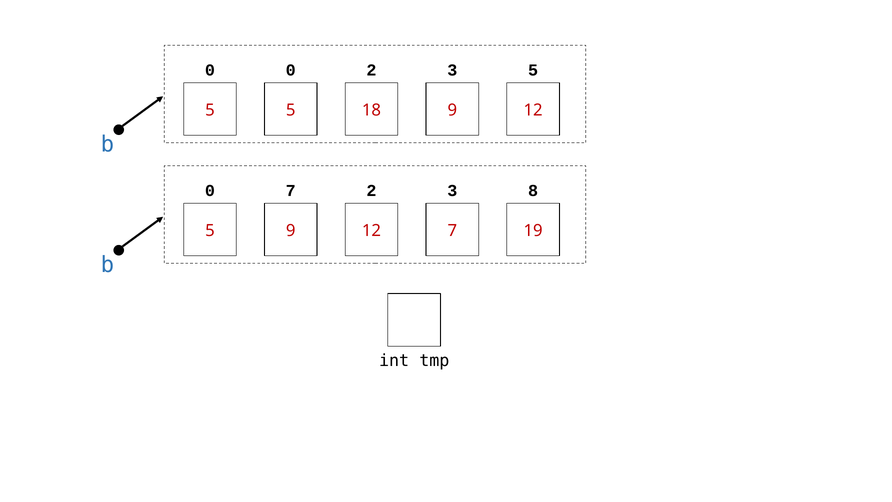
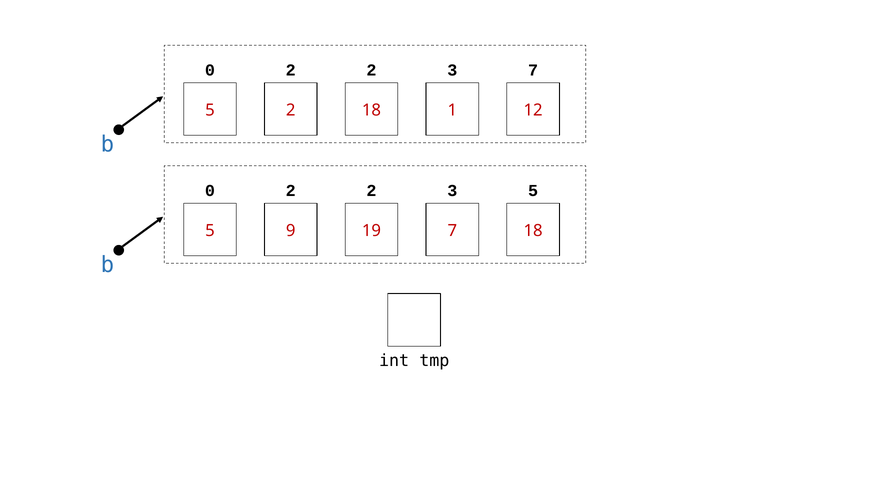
0 at (291, 70): 0 -> 2
3 5: 5 -> 7
5 5: 5 -> 2
18 9: 9 -> 1
7 at (291, 191): 7 -> 2
3 8: 8 -> 5
5 9 12: 12 -> 19
7 19: 19 -> 18
